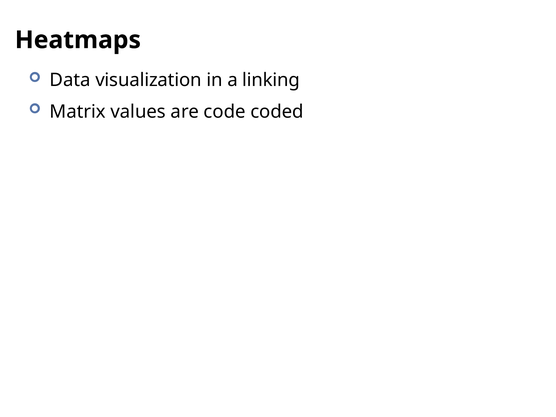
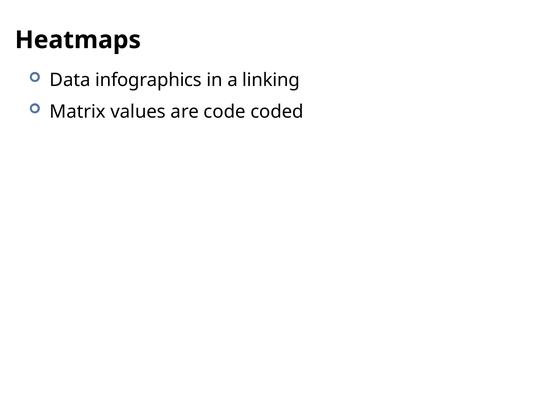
visualization: visualization -> infographics
